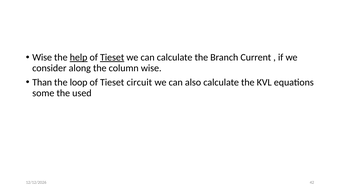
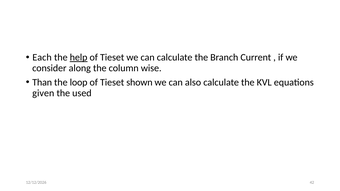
Wise at (42, 57): Wise -> Each
Tieset at (112, 57) underline: present -> none
circuit: circuit -> shown
some: some -> given
